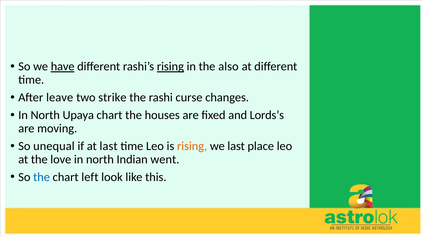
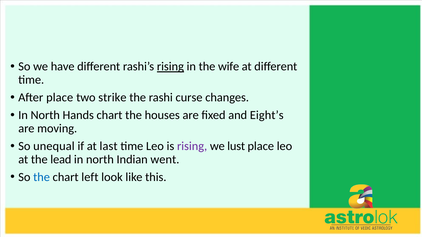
have underline: present -> none
also: also -> wife
After leave: leave -> place
Upaya: Upaya -> Hands
Lords’s: Lords’s -> Eight’s
rising at (192, 146) colour: orange -> purple
we last: last -> lust
love: love -> lead
